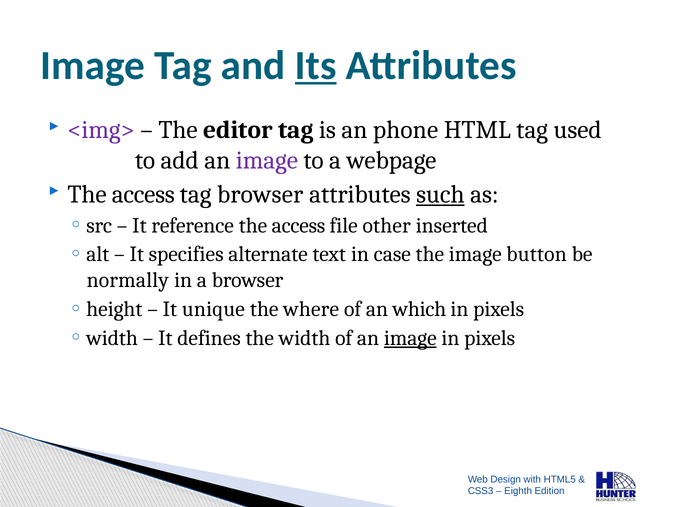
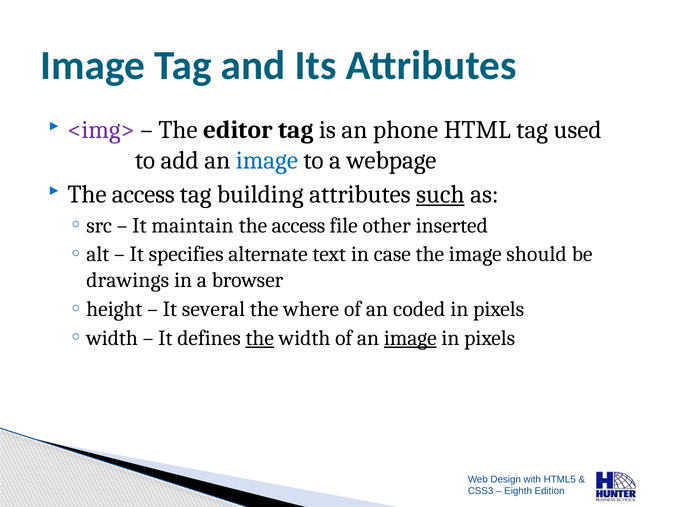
Its underline: present -> none
image at (267, 160) colour: purple -> blue
tag browser: browser -> building
reference: reference -> maintain
button: button -> should
normally: normally -> drawings
unique: unique -> several
which: which -> coded
the at (260, 338) underline: none -> present
